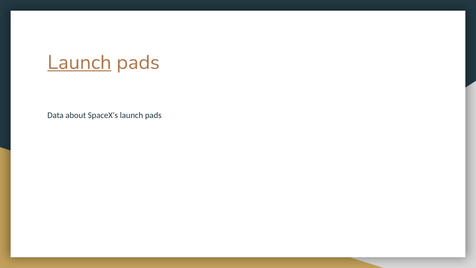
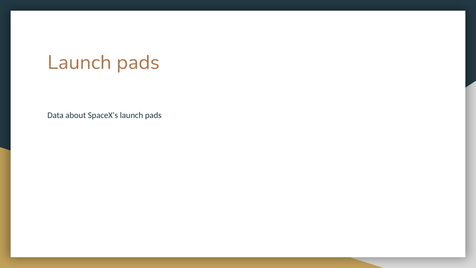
Launch at (79, 62) underline: present -> none
